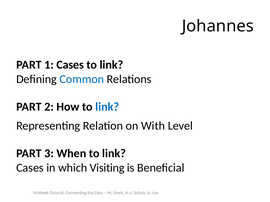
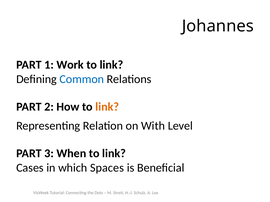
1 Cases: Cases -> Work
link at (107, 107) colour: blue -> orange
Visiting: Visiting -> Spaces
